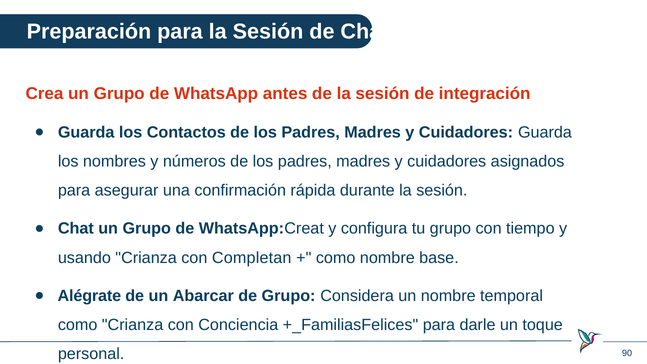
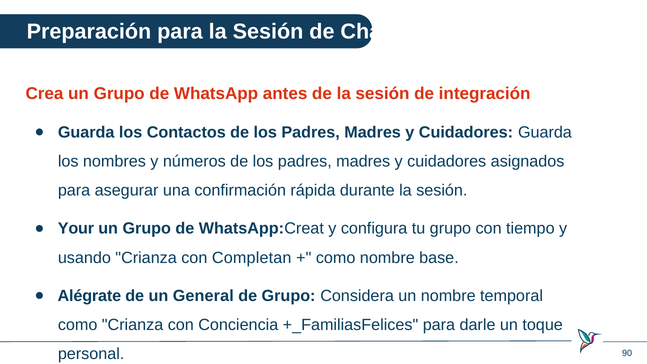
Chat at (76, 229): Chat -> Your
Abarcar: Abarcar -> General
